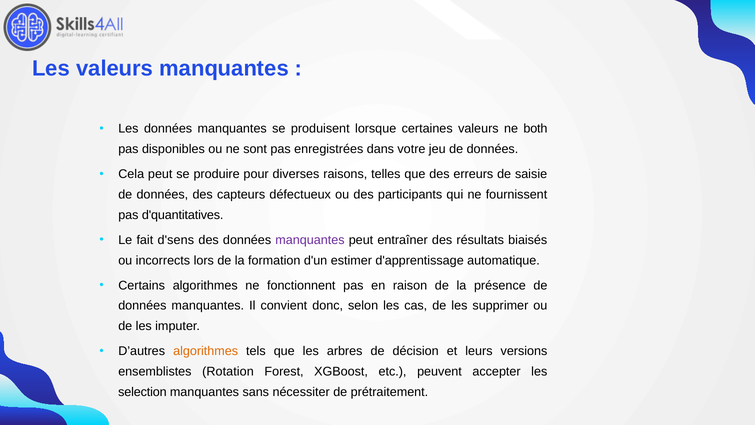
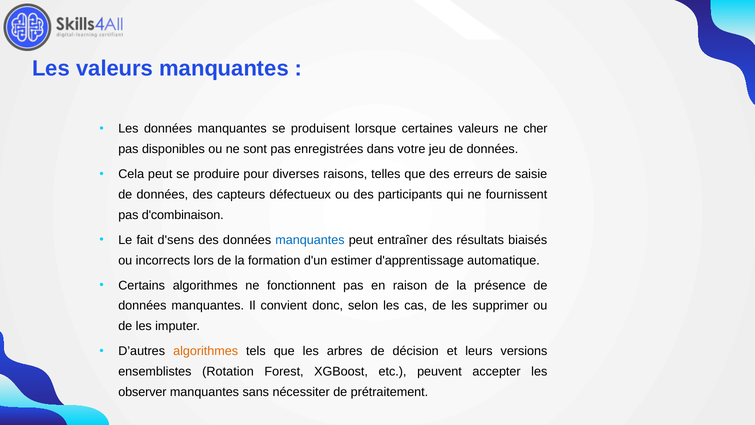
both: both -> cher
d'quantitatives: d'quantitatives -> d'combinaison
manquantes at (310, 240) colour: purple -> blue
selection: selection -> observer
